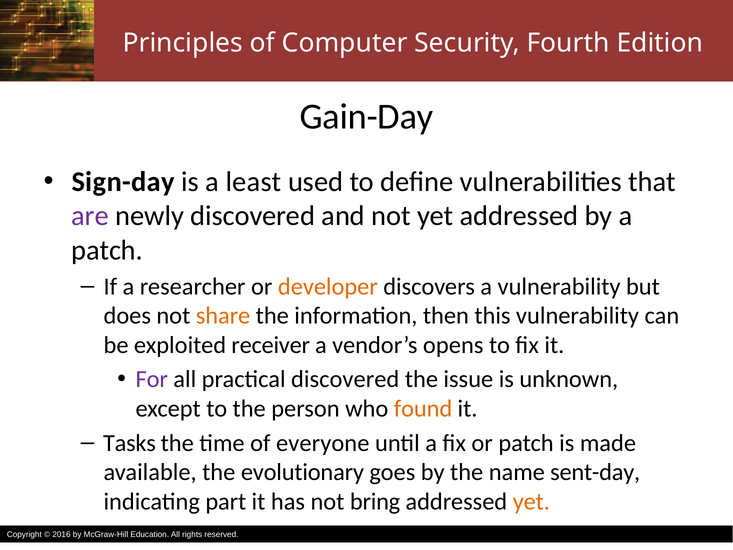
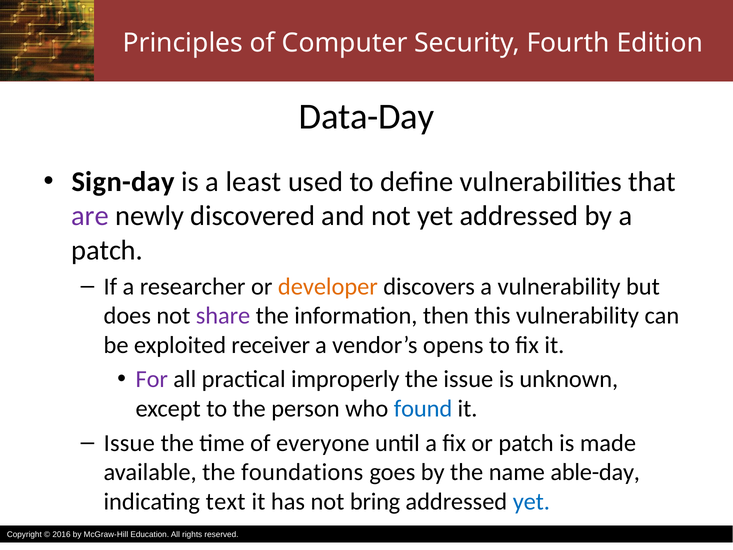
Gain-Day: Gain-Day -> Data-Day
share colour: orange -> purple
practical discovered: discovered -> improperly
found colour: orange -> blue
Tasks at (129, 443): Tasks -> Issue
evolutionary: evolutionary -> foundations
sent-day: sent-day -> able-day
part: part -> text
yet at (531, 501) colour: orange -> blue
